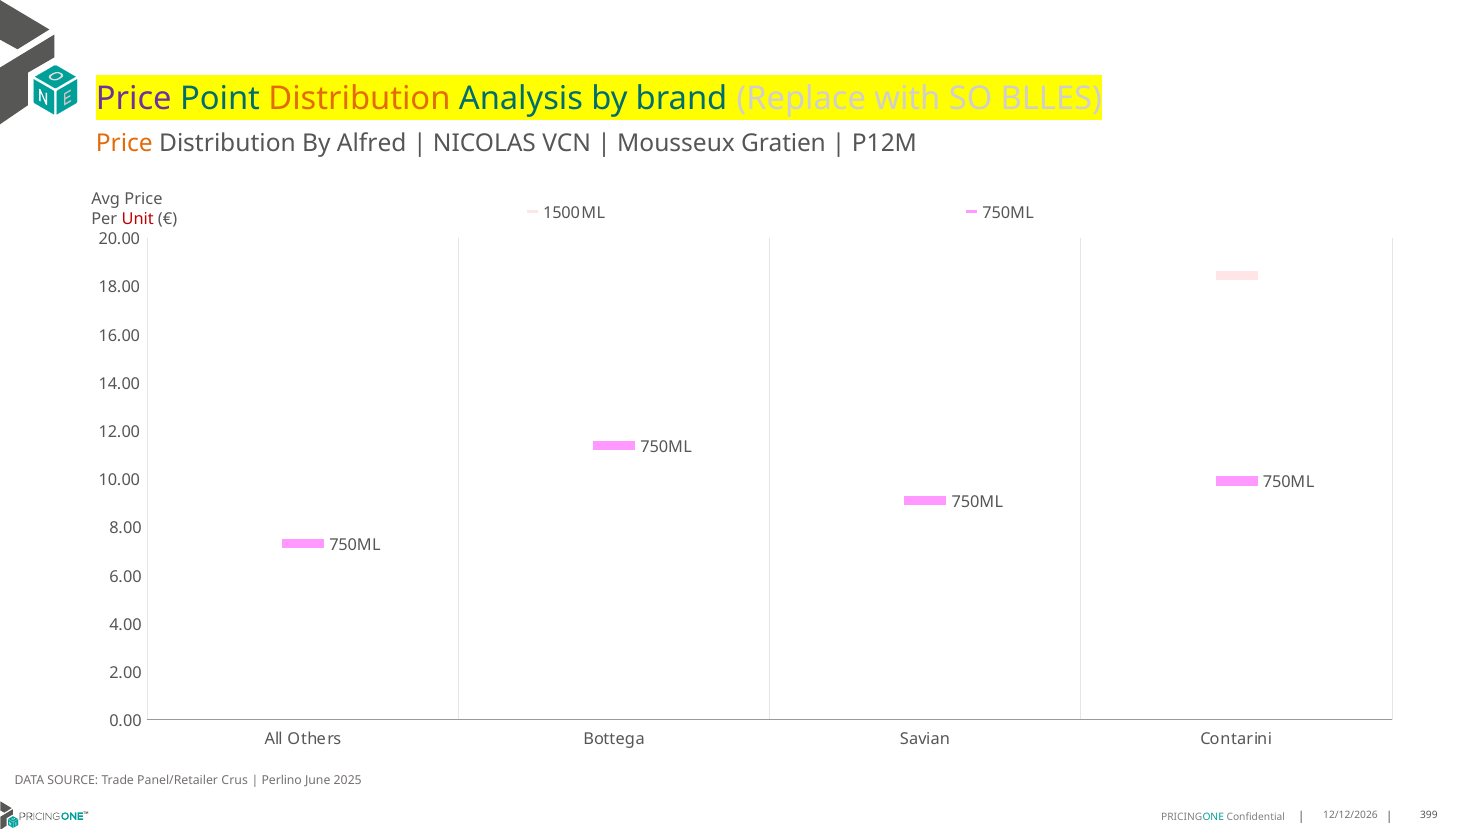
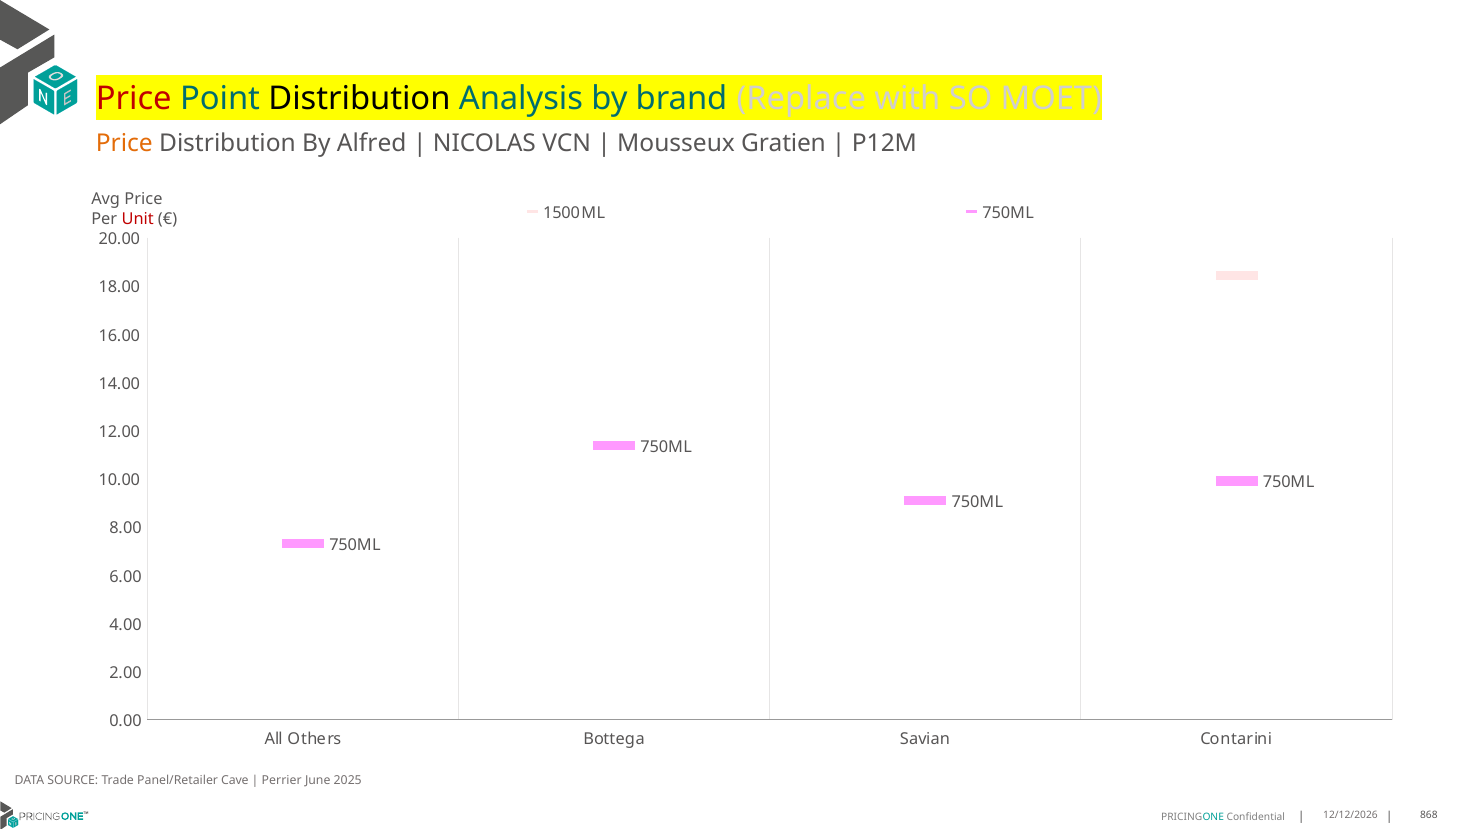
Price at (134, 99) colour: purple -> red
Distribution at (359, 99) colour: orange -> black
BLLES: BLLES -> MOET
Crus: Crus -> Cave
Perlino: Perlino -> Perrier
399: 399 -> 868
